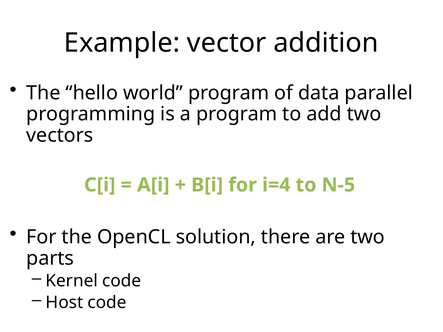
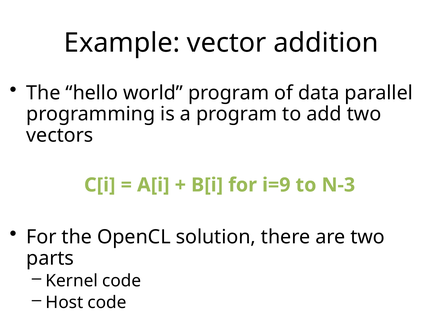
i=4: i=4 -> i=9
N-5: N-5 -> N-3
